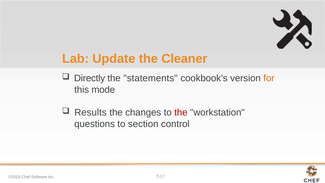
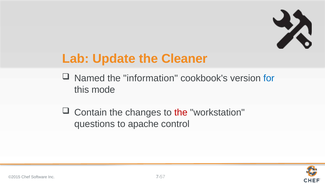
Directly: Directly -> Named
statements: statements -> information
for colour: orange -> blue
Results: Results -> Contain
section: section -> apache
